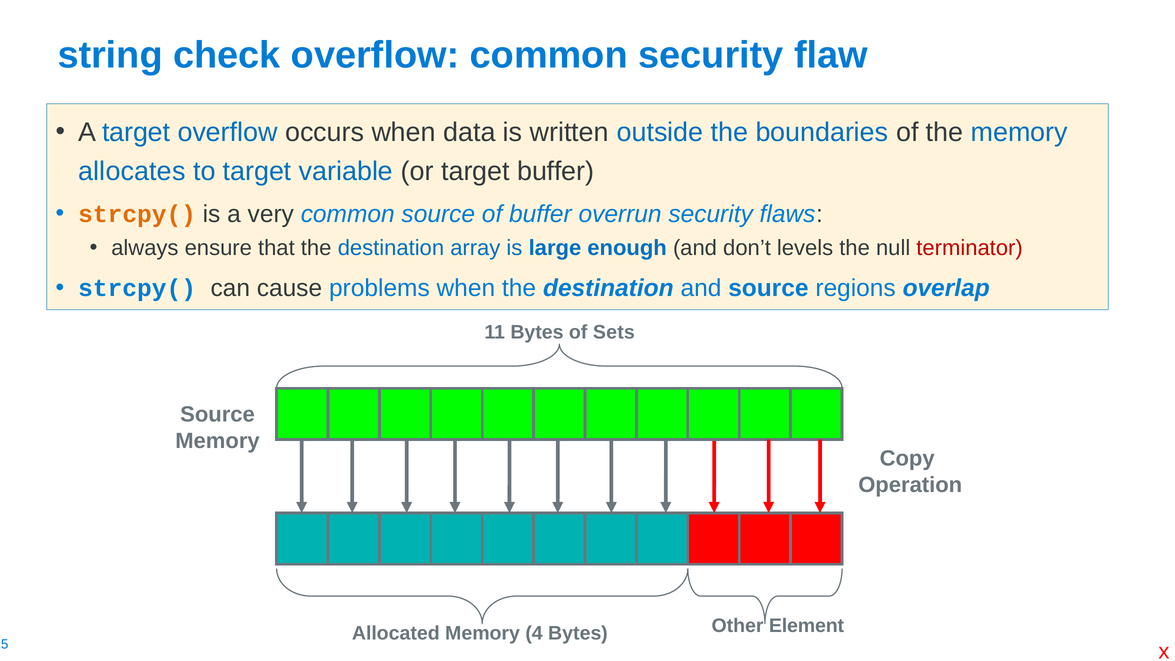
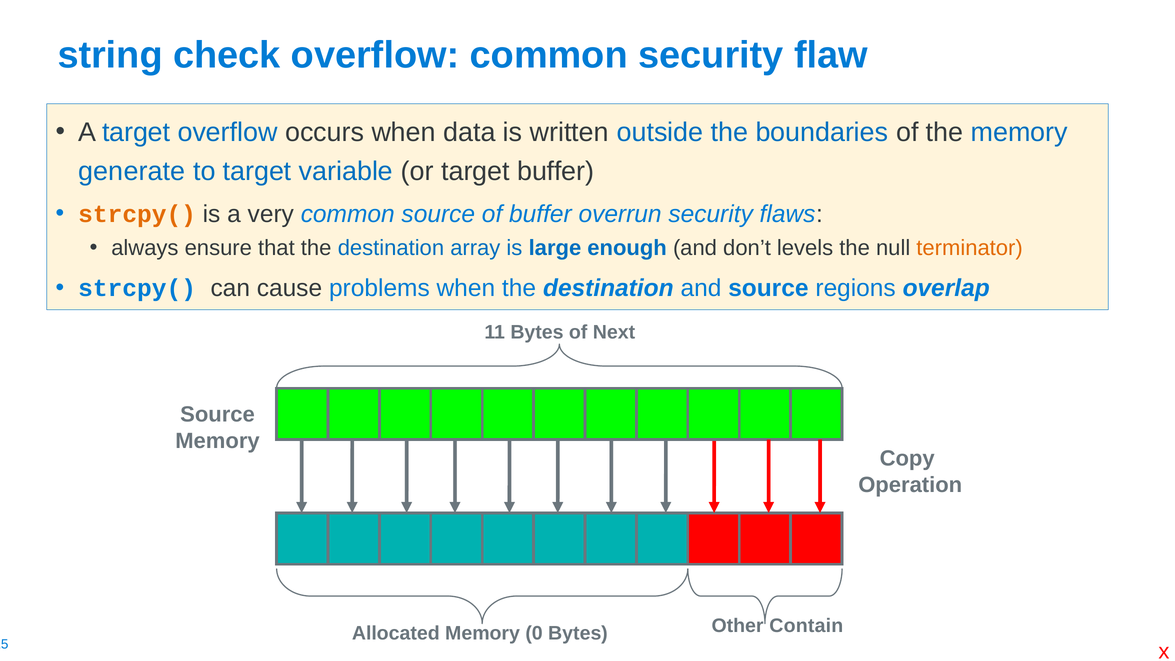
allocates: allocates -> generate
terminator colour: red -> orange
Sets: Sets -> Next
Element: Element -> Contain
4: 4 -> 0
